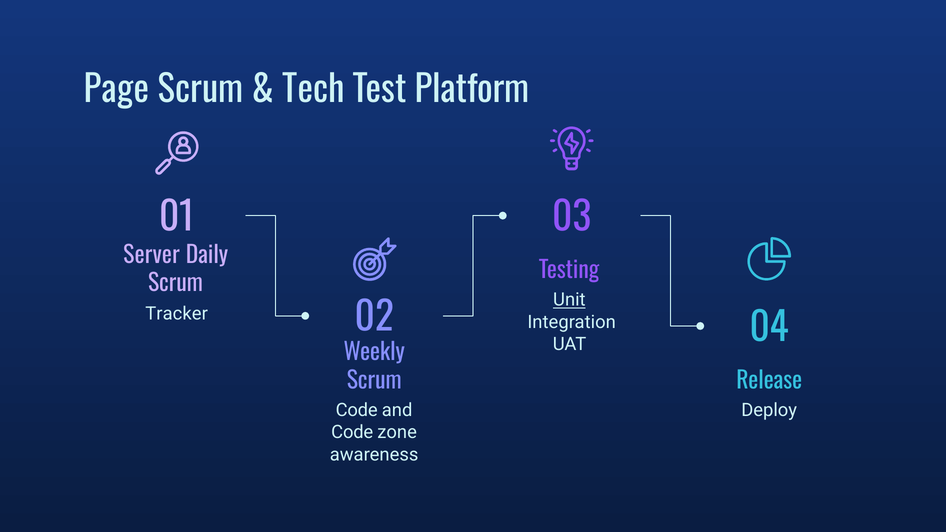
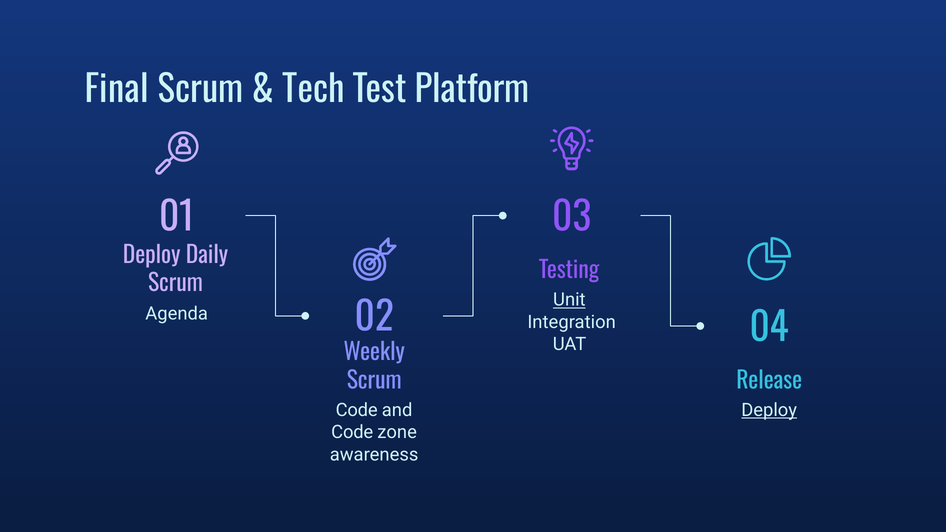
Page: Page -> Final
Server at (151, 255): Server -> Deploy
Tracker: Tracker -> Agenda
Deploy at (769, 410) underline: none -> present
